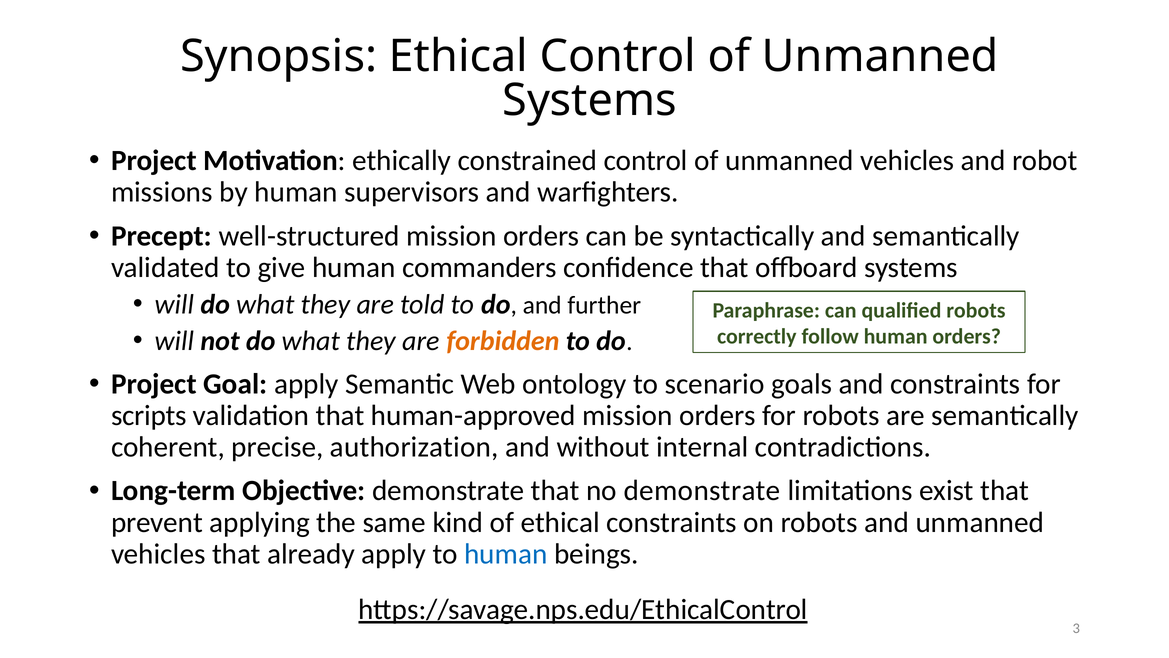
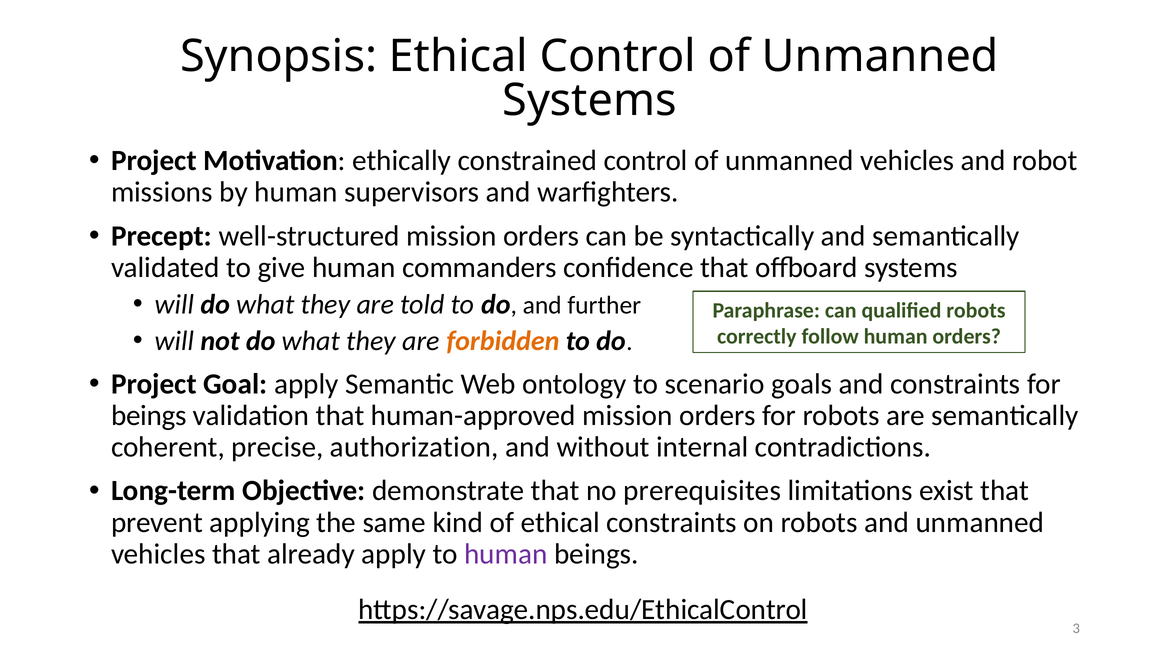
scripts at (149, 415): scripts -> beings
no demonstrate: demonstrate -> prerequisites
human at (506, 554) colour: blue -> purple
